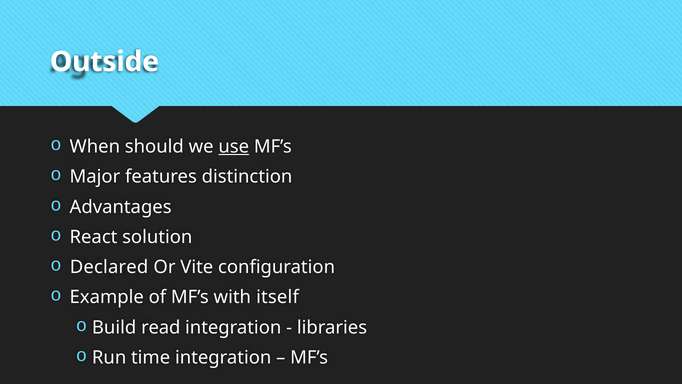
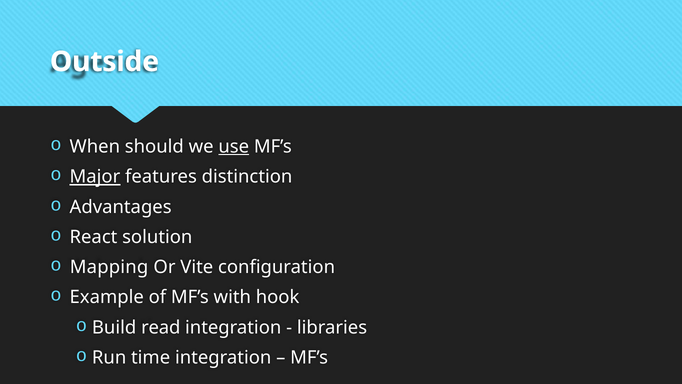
Major underline: none -> present
Declared: Declared -> Mapping
itself: itself -> hook
